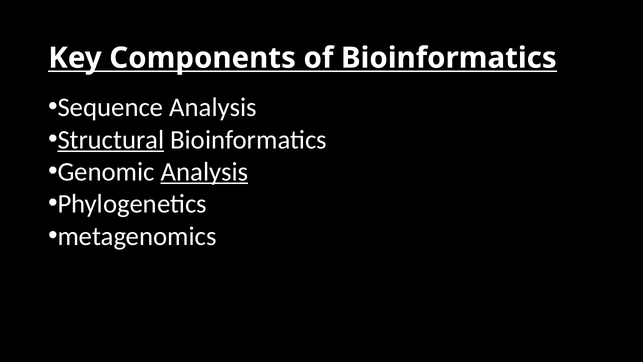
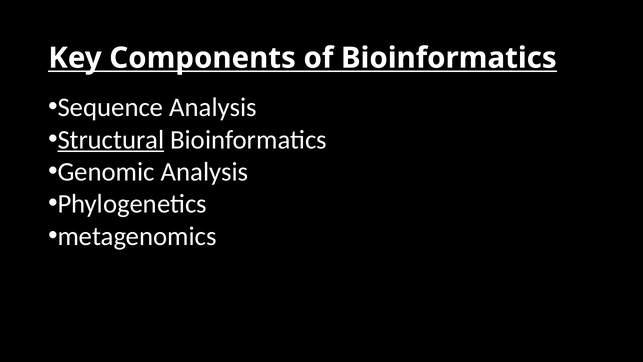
Analysis at (204, 172) underline: present -> none
